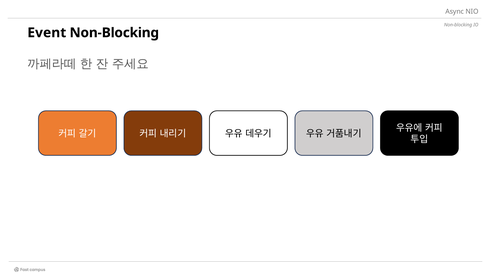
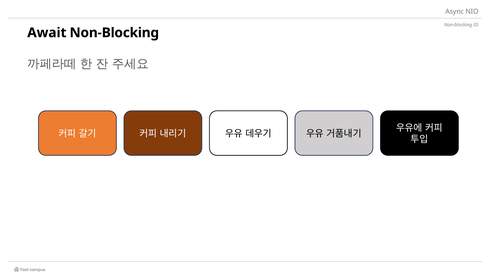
Event: Event -> Await
